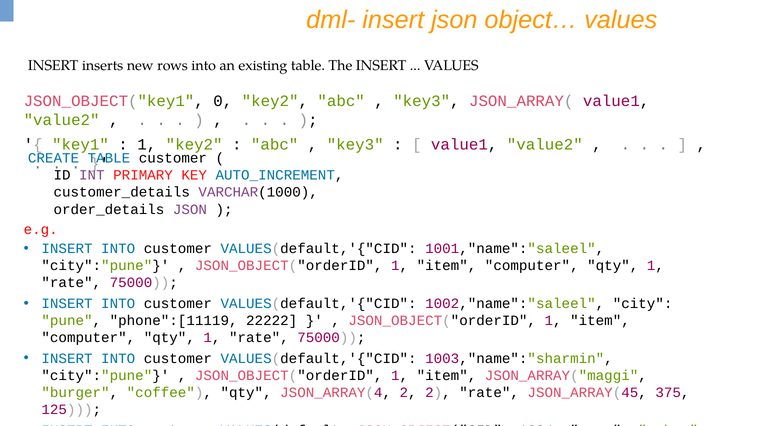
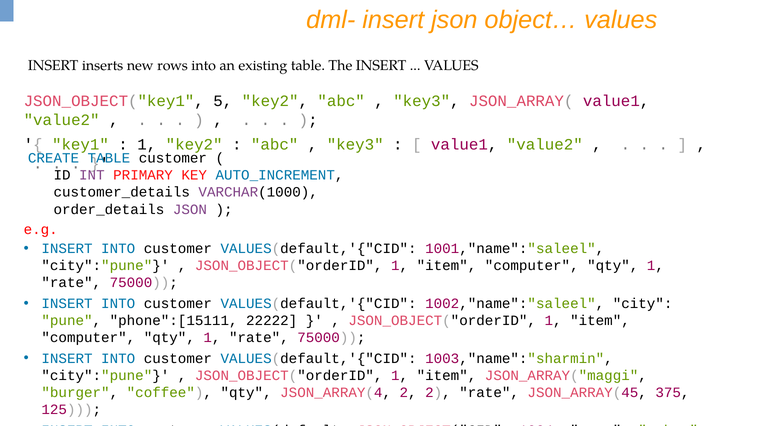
0: 0 -> 5
phone":[11119: phone":[11119 -> phone":[15111
